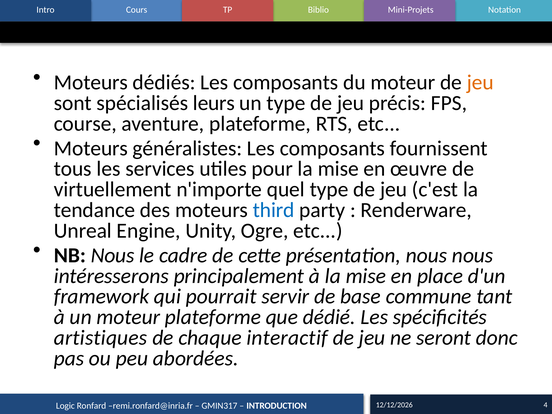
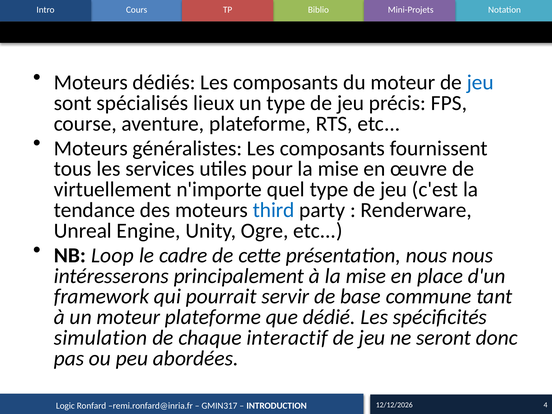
jeu at (480, 82) colour: orange -> blue
leurs: leurs -> lieux
NB Nous: Nous -> Loop
artistiques: artistiques -> simulation
